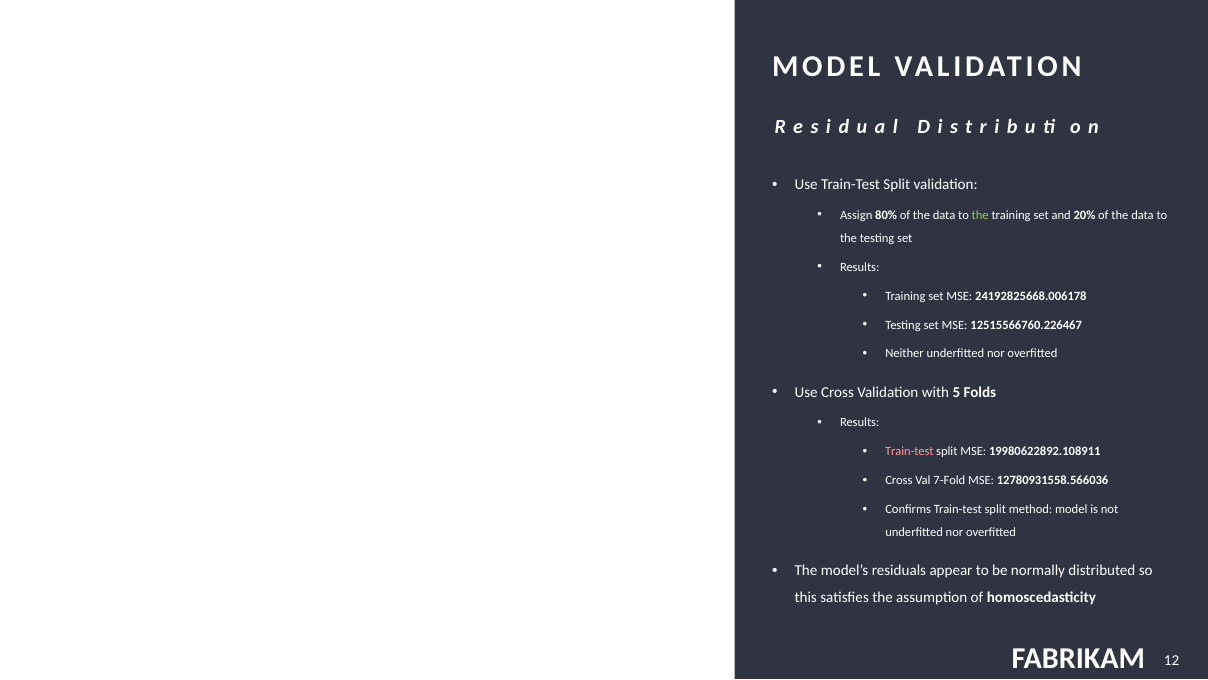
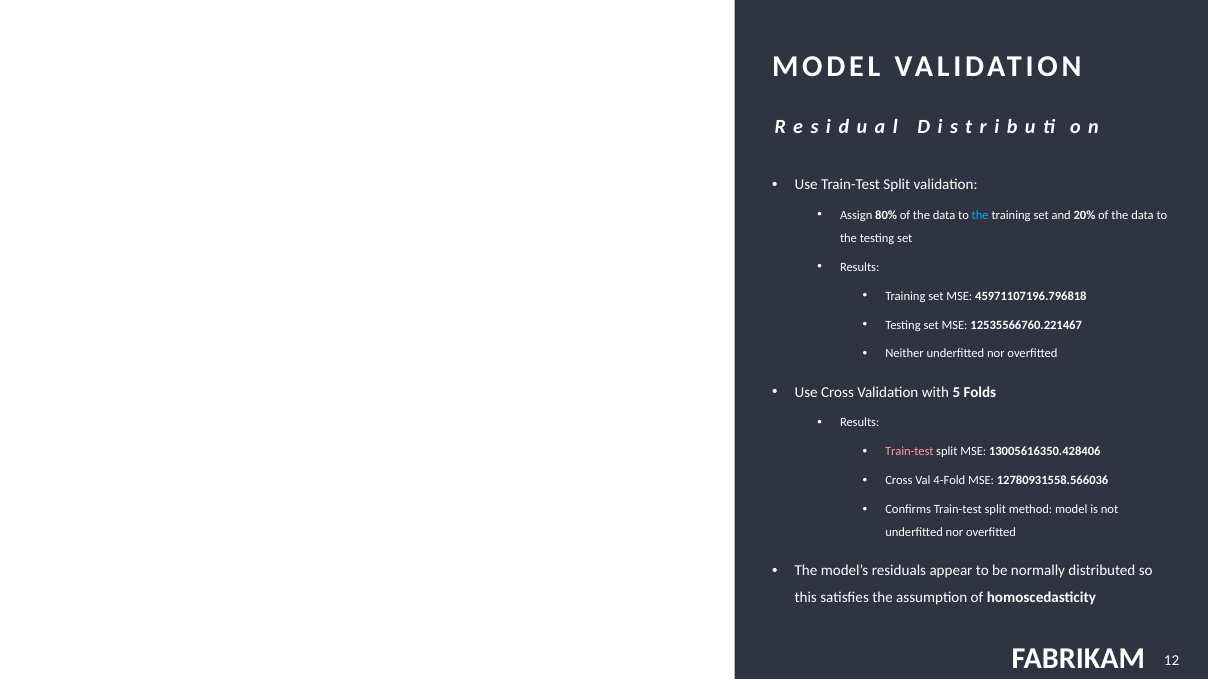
the at (980, 215) colour: light green -> light blue
24192825668.006178: 24192825668.006178 -> 45971107196.796818
12515566760.226467: 12515566760.226467 -> 12535566760.221467
19980622892.108911: 19980622892.108911 -> 13005616350.428406
7-Fold: 7-Fold -> 4-Fold
